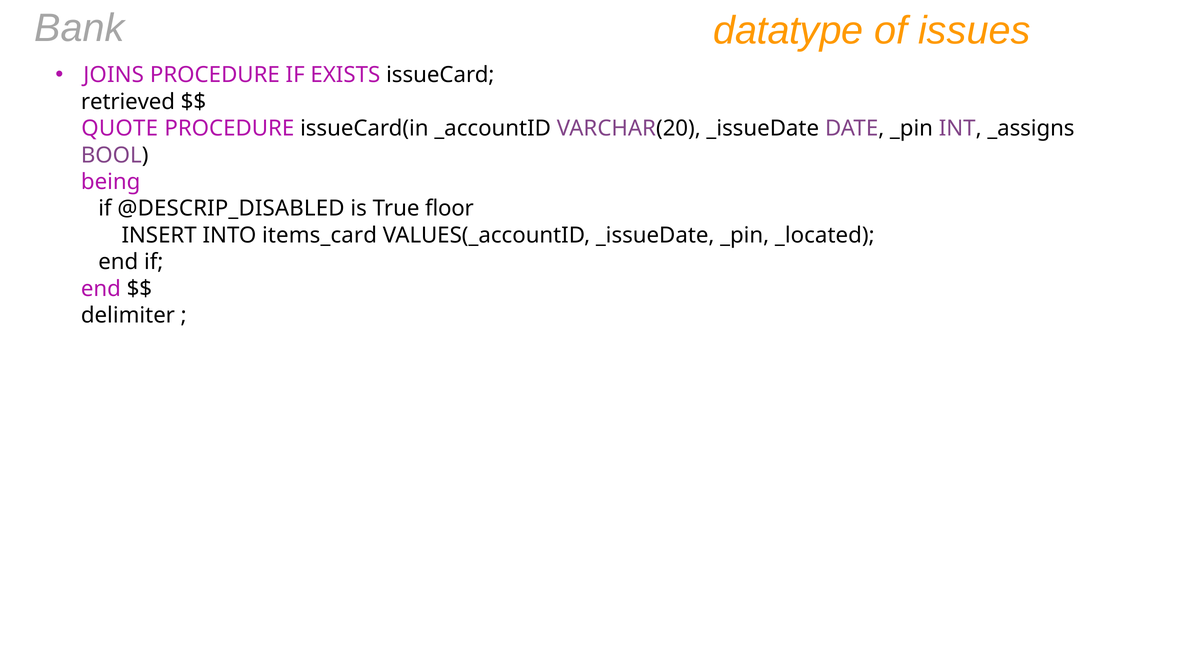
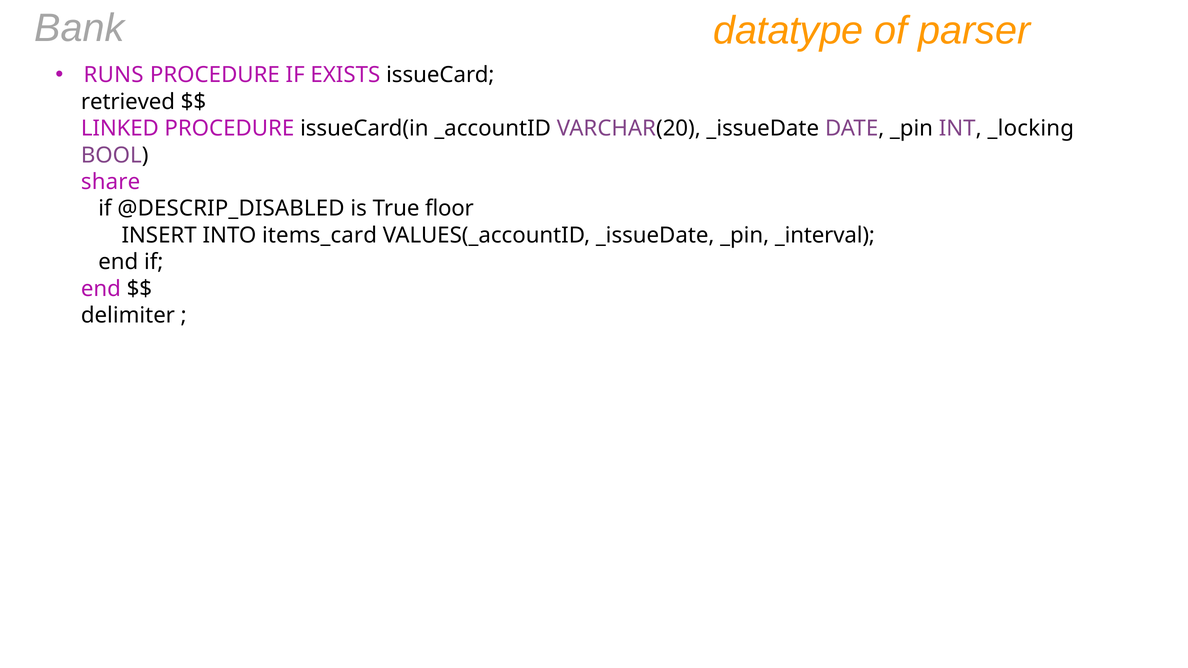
issues: issues -> parser
JOINS: JOINS -> RUNS
QUOTE: QUOTE -> LINKED
_assigns: _assigns -> _locking
being: being -> share
_located: _located -> _interval
